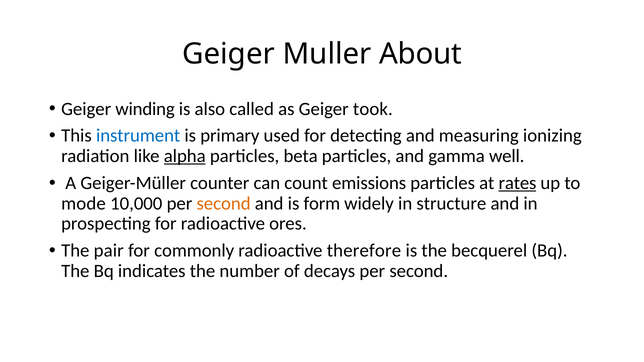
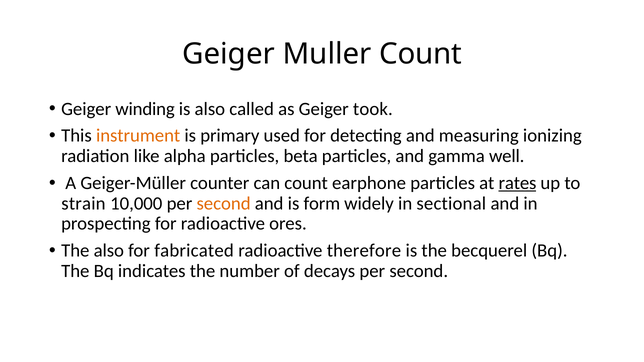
Muller About: About -> Count
instrument colour: blue -> orange
alpha underline: present -> none
emissions: emissions -> earphone
mode: mode -> strain
structure: structure -> sectional
The pair: pair -> also
commonly: commonly -> fabricated
